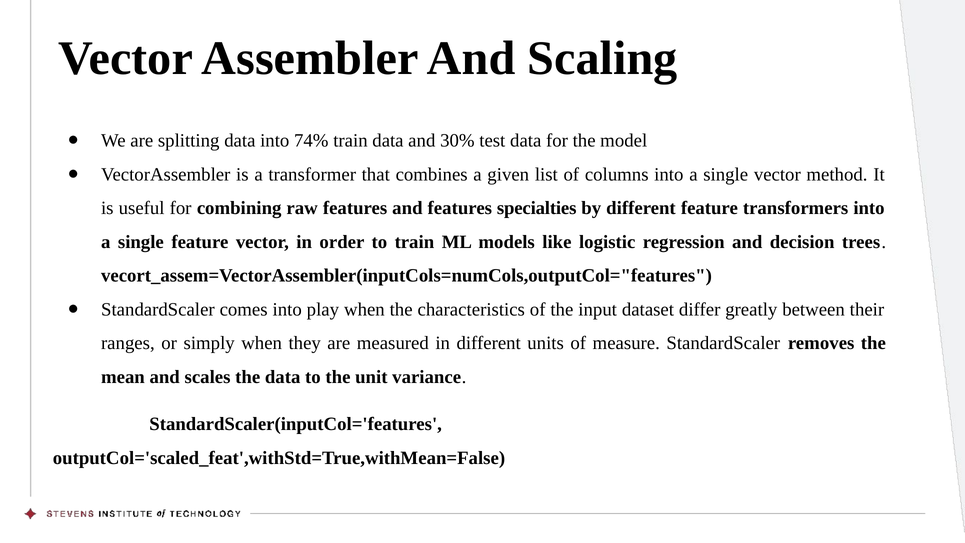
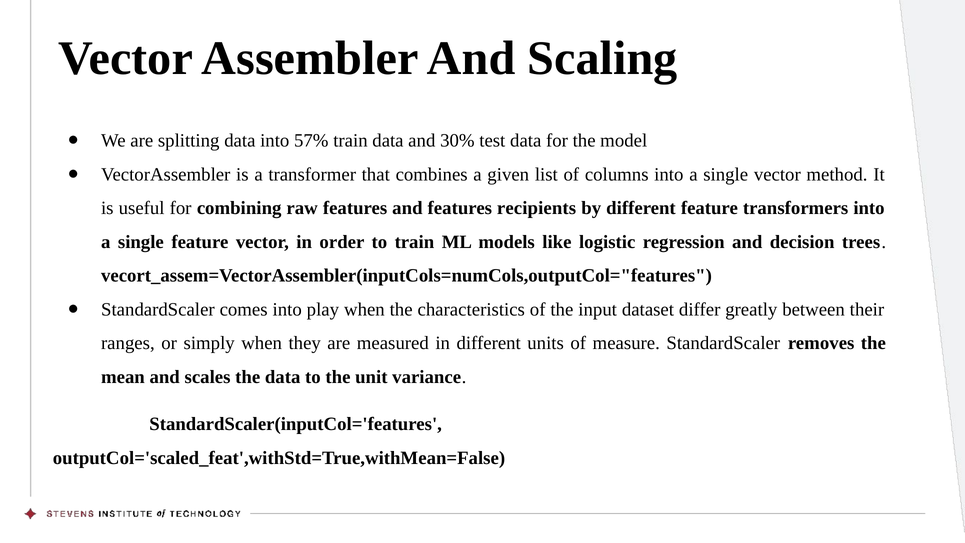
74%: 74% -> 57%
specialties: specialties -> recipients
